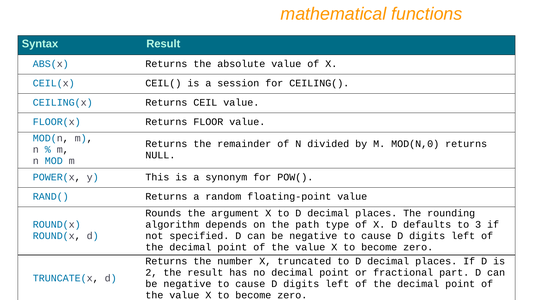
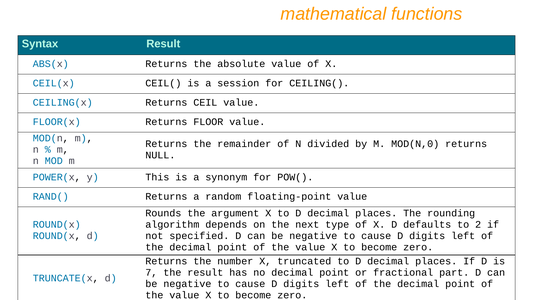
path: path -> next
3: 3 -> 2
2: 2 -> 7
